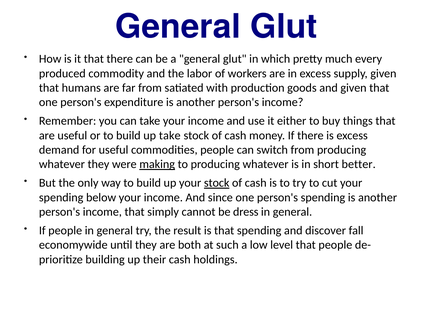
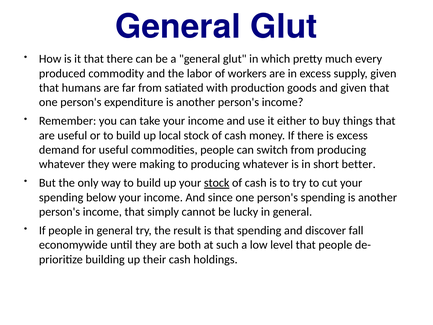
up take: take -> local
making underline: present -> none
dress: dress -> lucky
